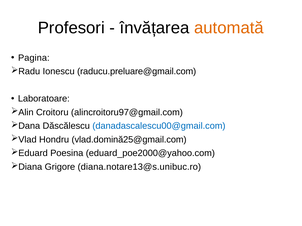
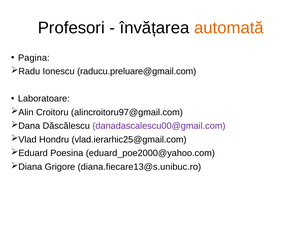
danadascalescu00@gmail.com colour: blue -> purple
vlad.domină25@gmail.com: vlad.domină25@gmail.com -> vlad.ierarhic25@gmail.com
diana.notare13@s.unibuc.ro: diana.notare13@s.unibuc.ro -> diana.fiecare13@s.unibuc.ro
